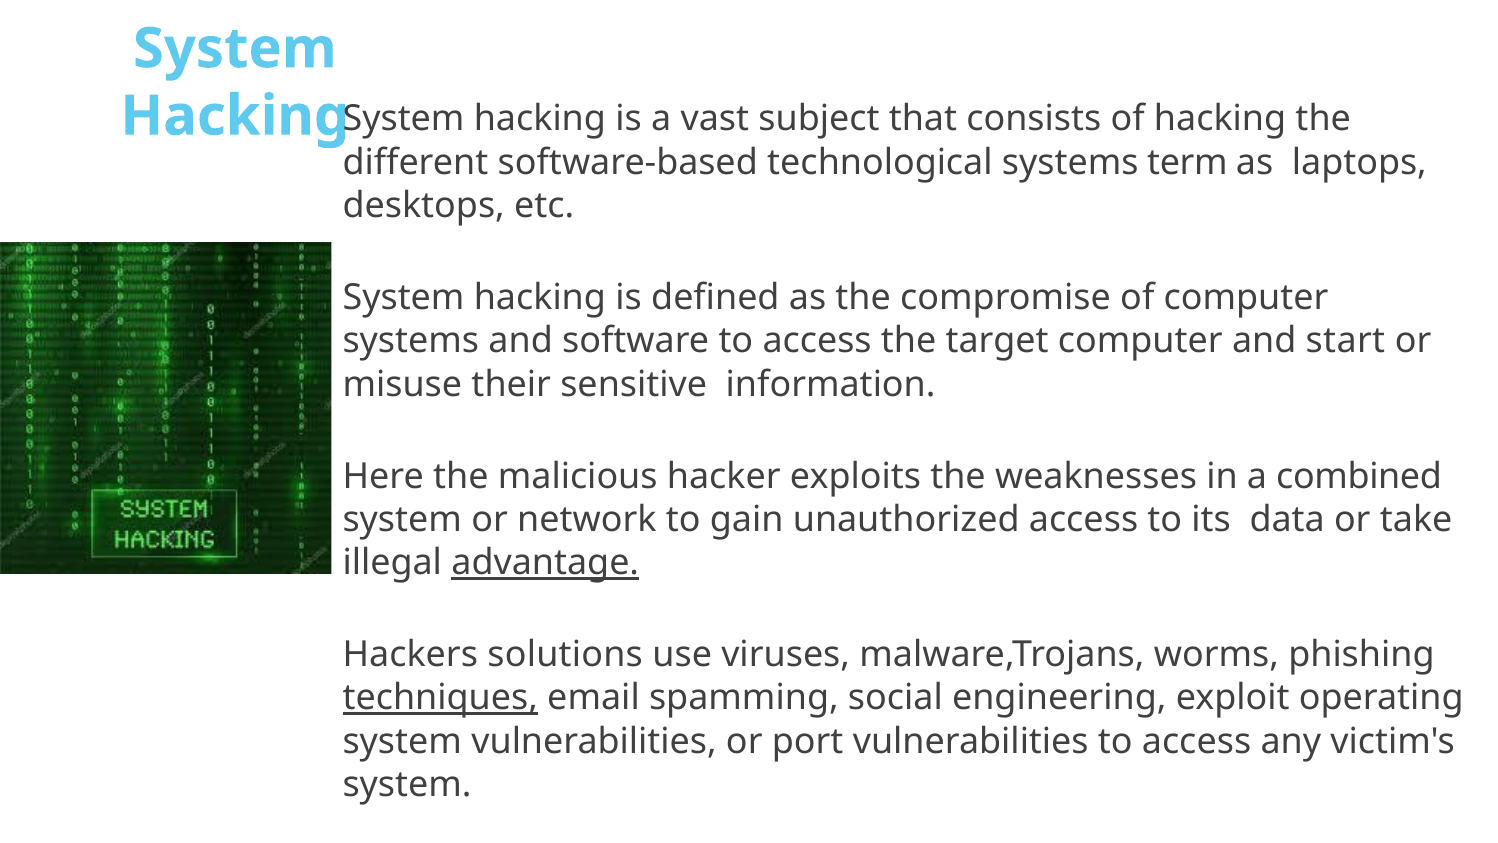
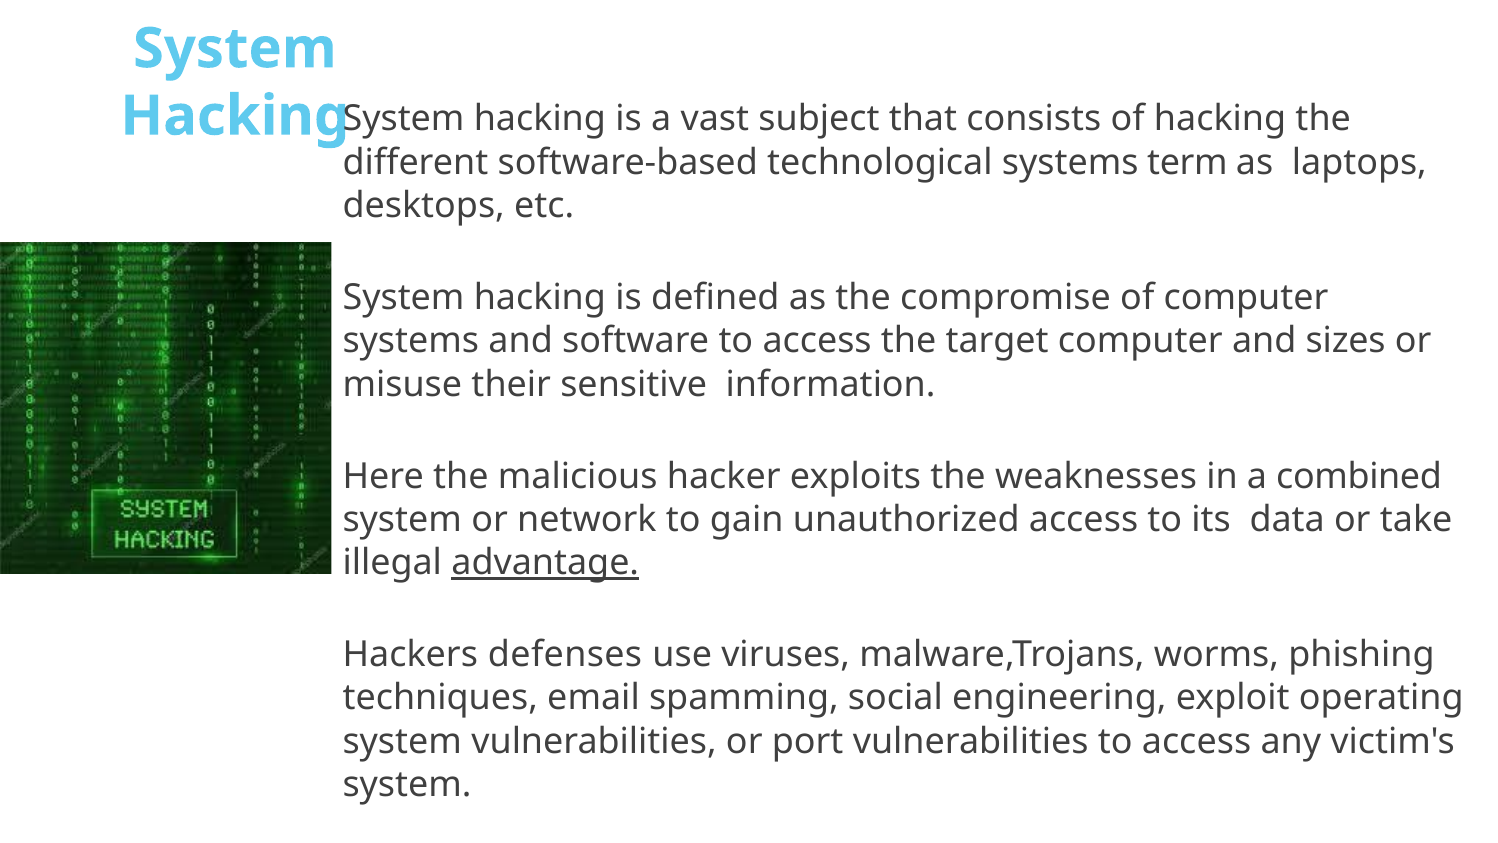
start: start -> sizes
solutions: solutions -> defenses
techniques underline: present -> none
